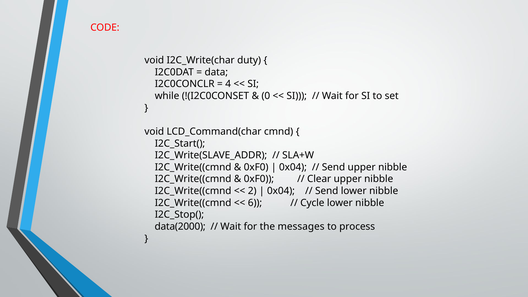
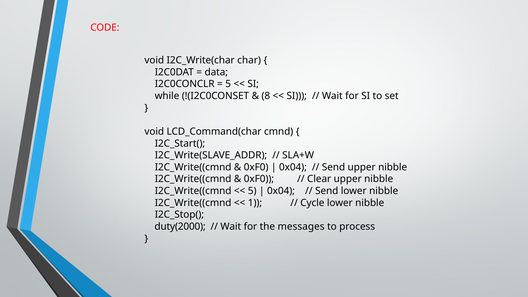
duty: duty -> char
4 at (228, 84): 4 -> 5
0: 0 -> 8
2 at (252, 191): 2 -> 5
6: 6 -> 1
data(2000: data(2000 -> duty(2000
